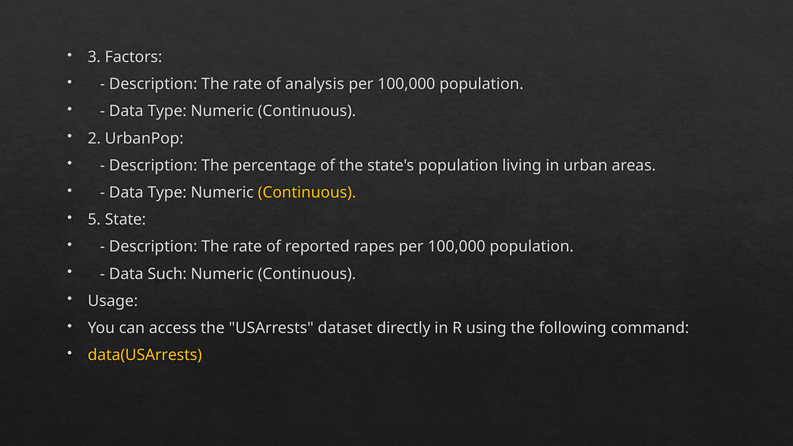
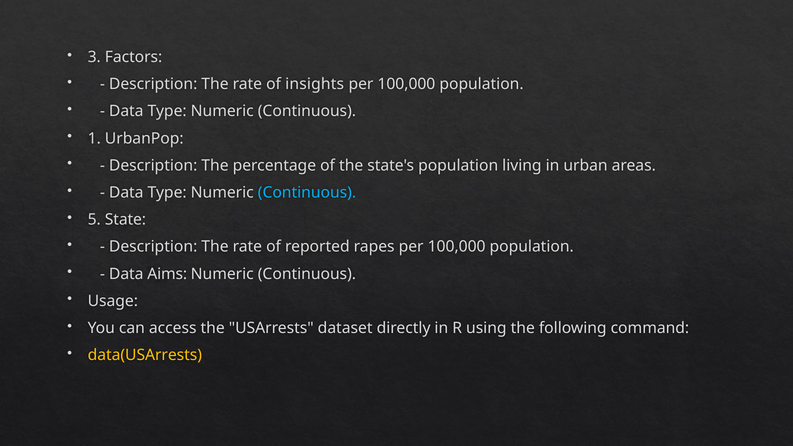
analysis: analysis -> insights
2: 2 -> 1
Continuous at (307, 193) colour: yellow -> light blue
Such: Such -> Aims
